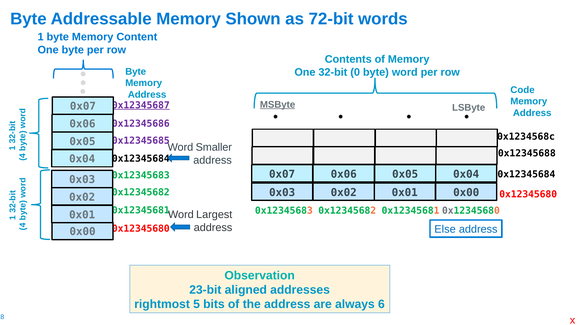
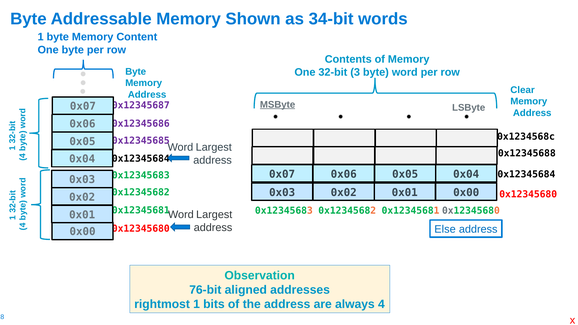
72-bit: 72-bit -> 34-bit
32-bit 0: 0 -> 3
Code: Code -> Clear
0x12345687 underline: present -> none
Smaller at (214, 147): Smaller -> Largest
23-bit: 23-bit -> 76-bit
rightmost 5: 5 -> 1
always 6: 6 -> 4
